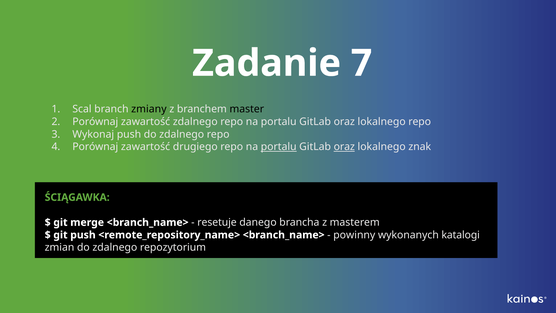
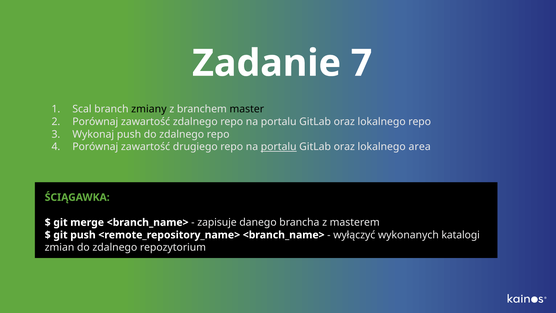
oraz at (344, 147) underline: present -> none
znak: znak -> area
resetuje: resetuje -> zapisuje
powinny: powinny -> wyłączyć
